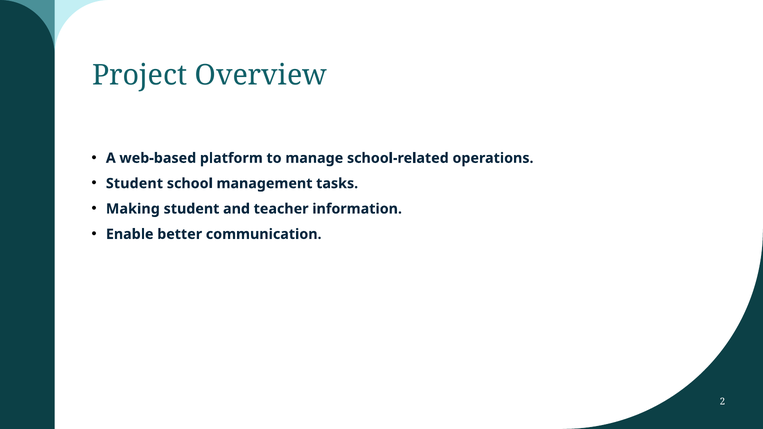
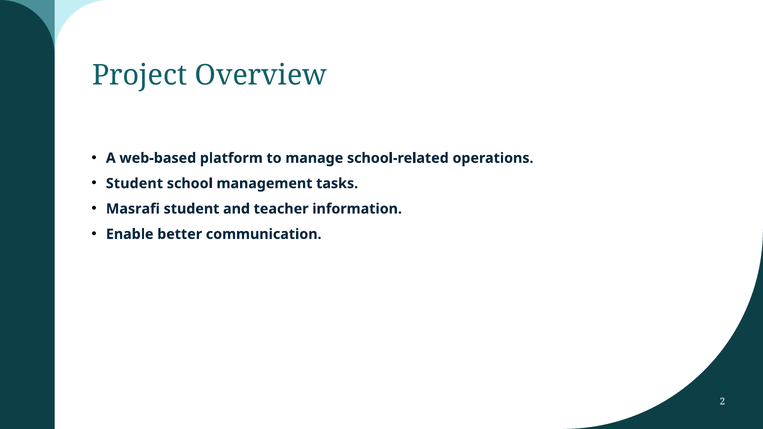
Making: Making -> Masrafi
